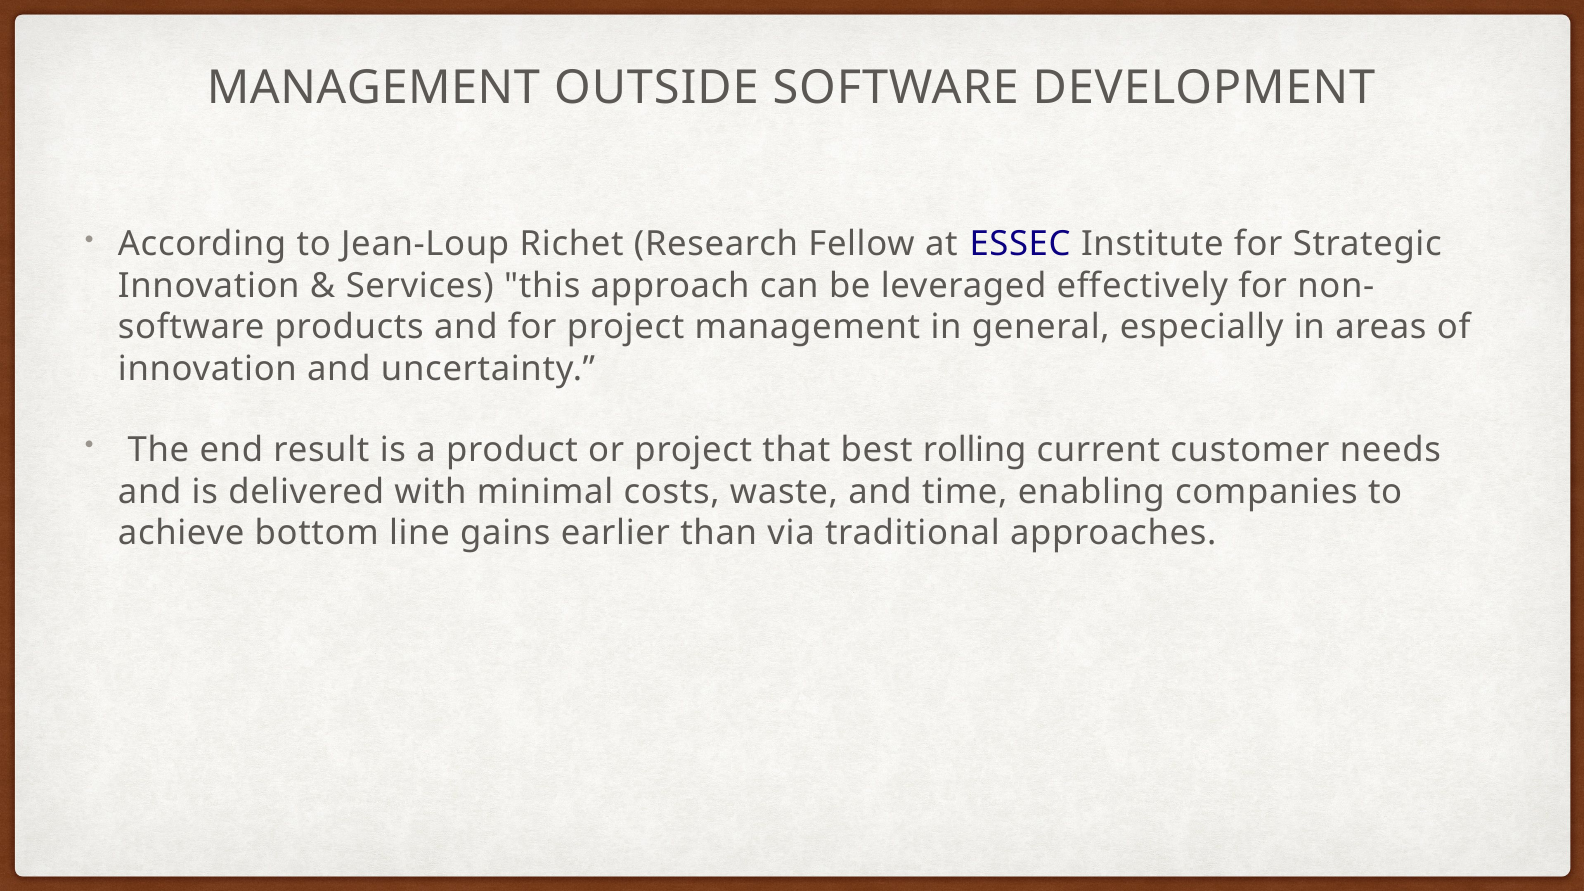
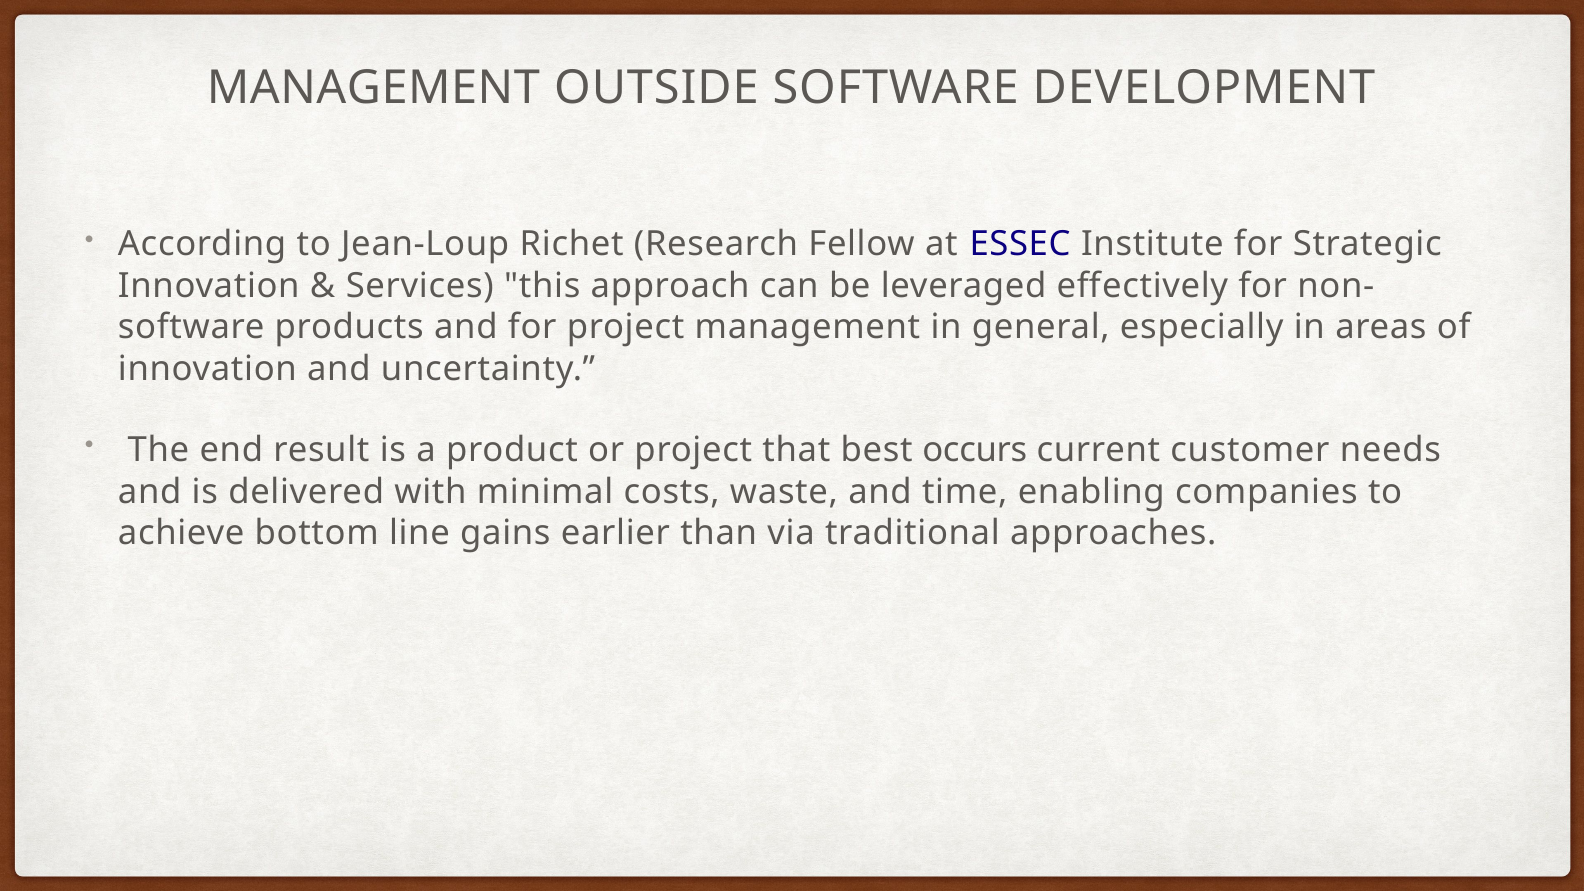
rolling: rolling -> occurs
